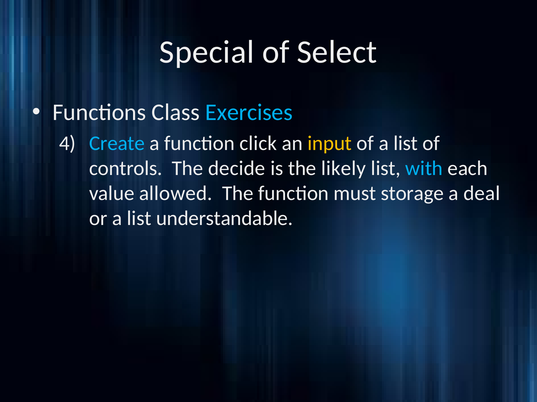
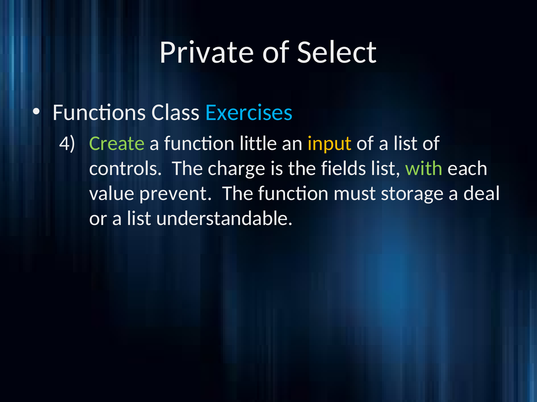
Special: Special -> Private
Create colour: light blue -> light green
click: click -> little
decide: decide -> charge
likely: likely -> fields
with colour: light blue -> light green
allowed: allowed -> prevent
